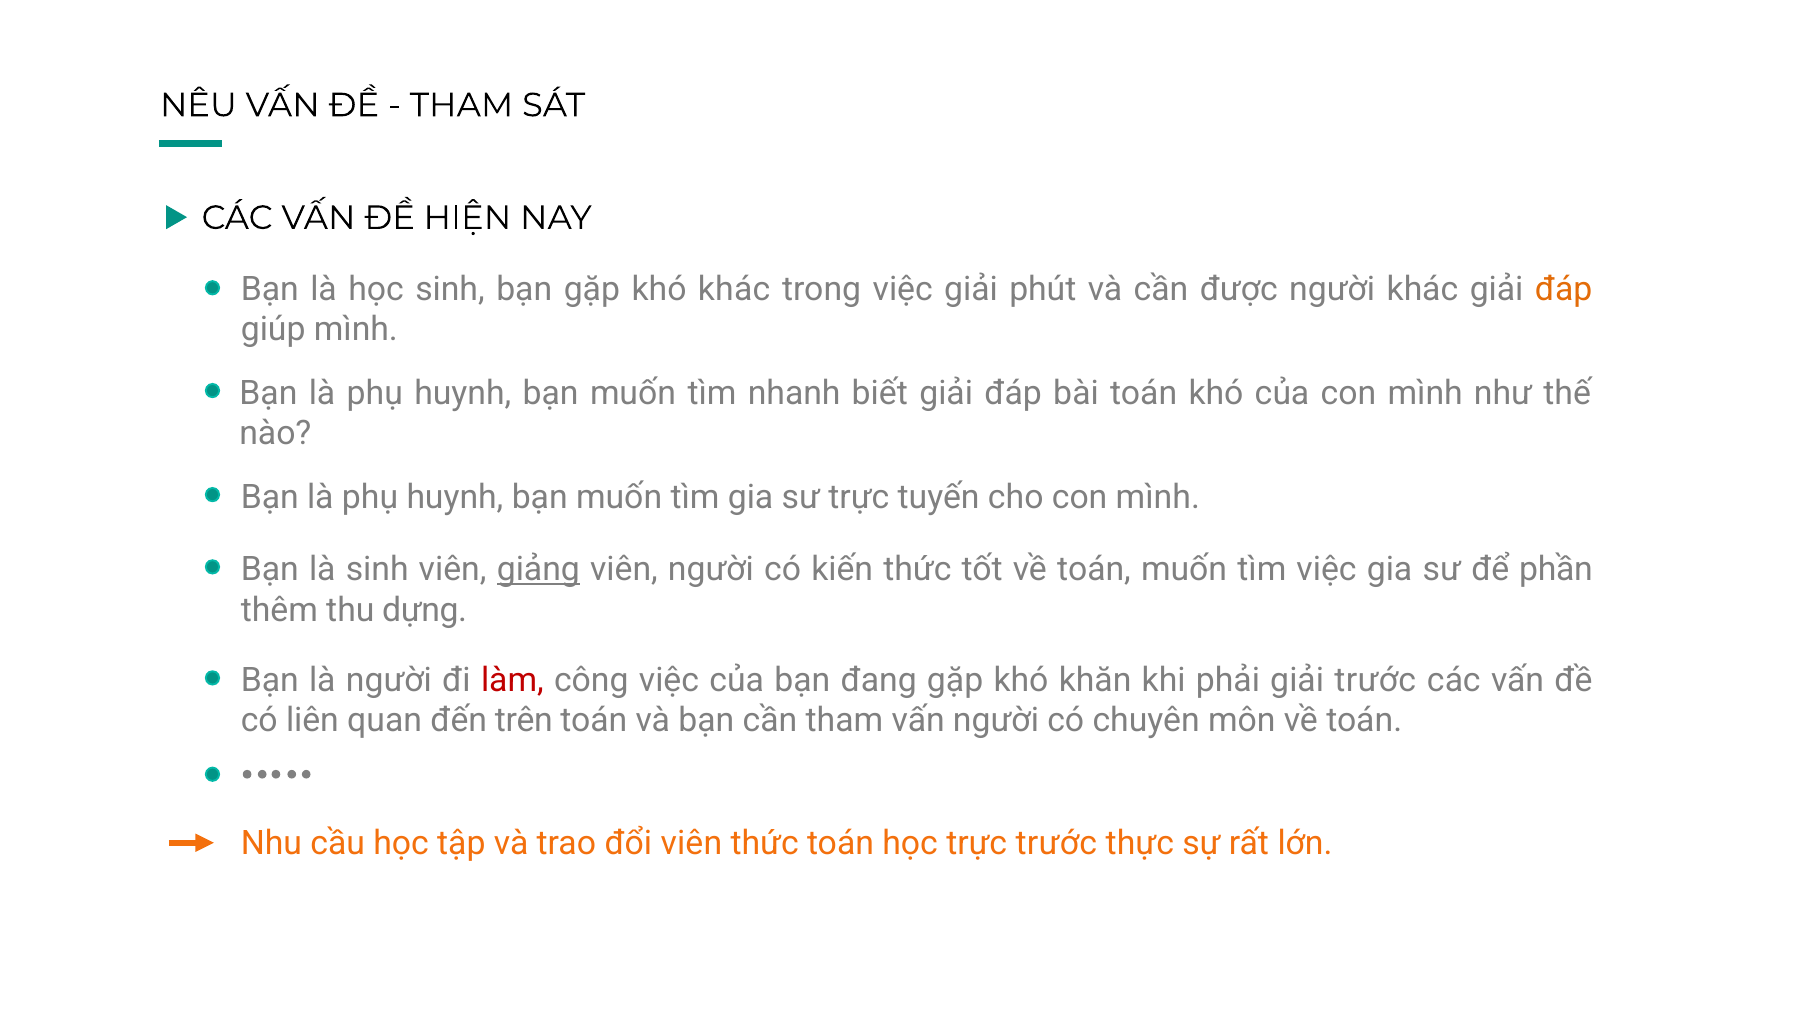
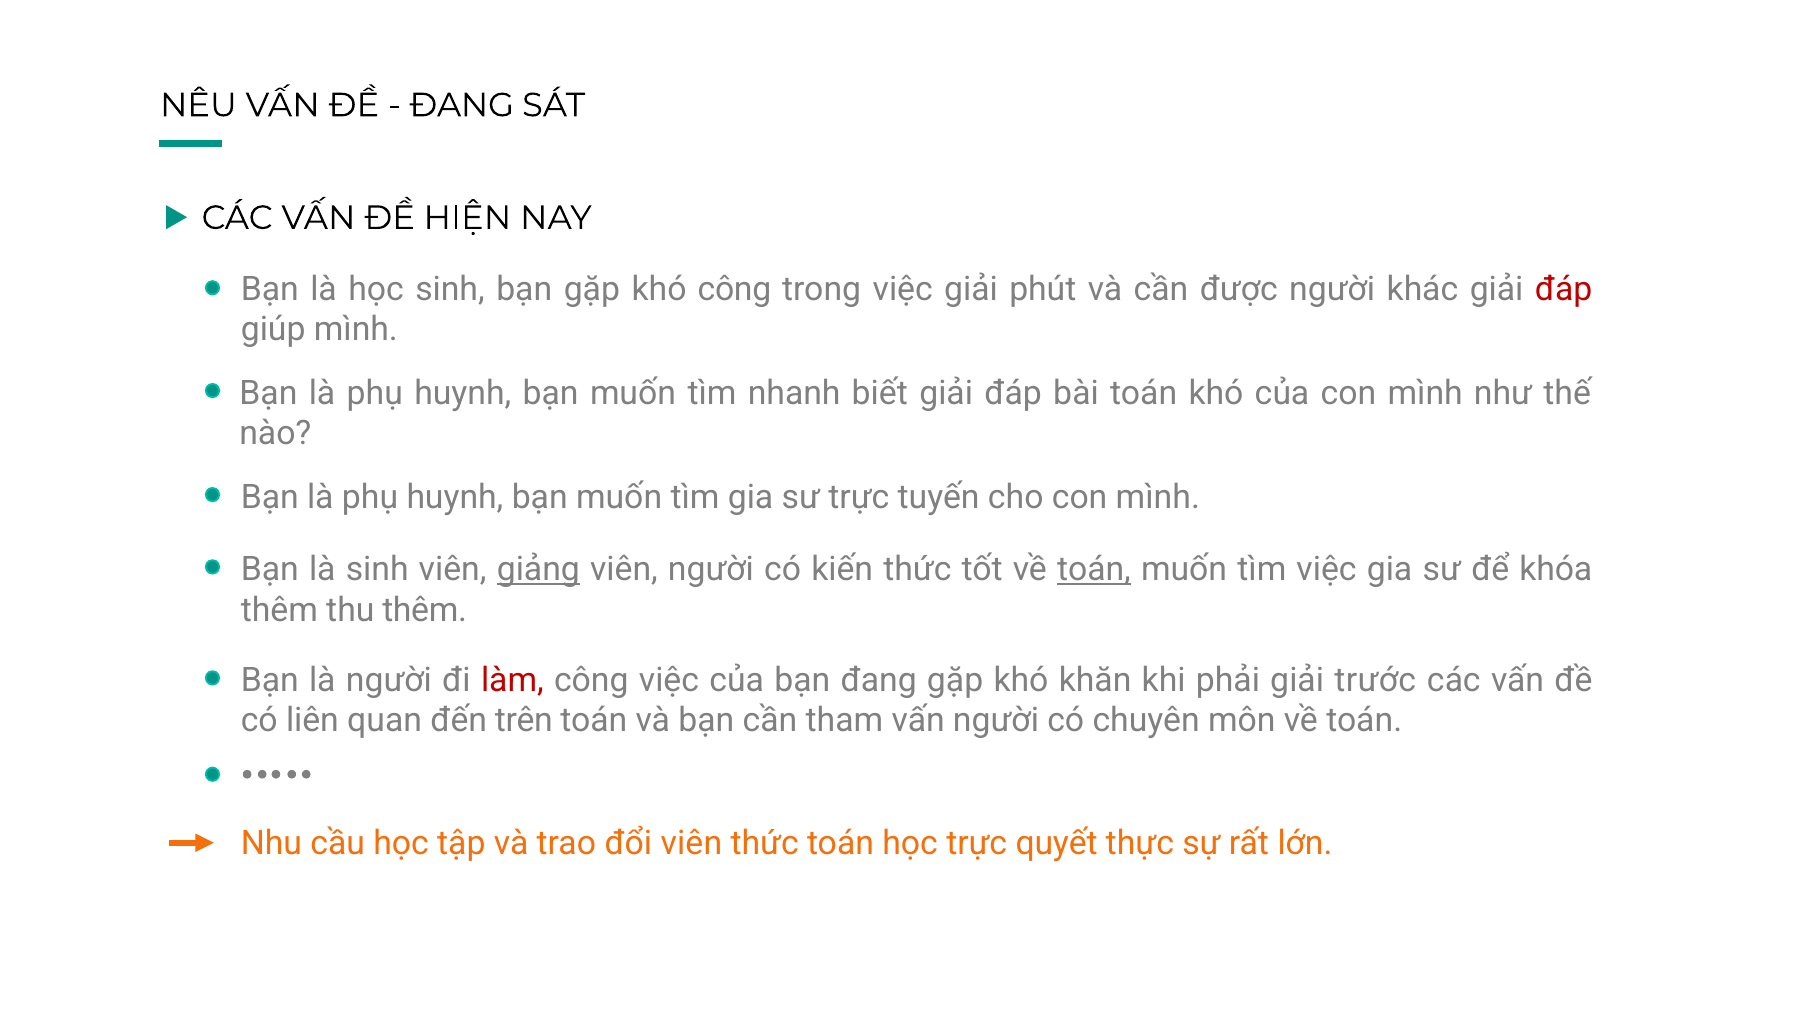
THAM at (461, 105): THAM -> ĐANG
khó khác: khác -> công
đáp at (1564, 289) colour: orange -> red
toán at (1094, 569) underline: none -> present
phần: phần -> khóa
thu dựng: dựng -> thêm
trực trước: trước -> quyết
